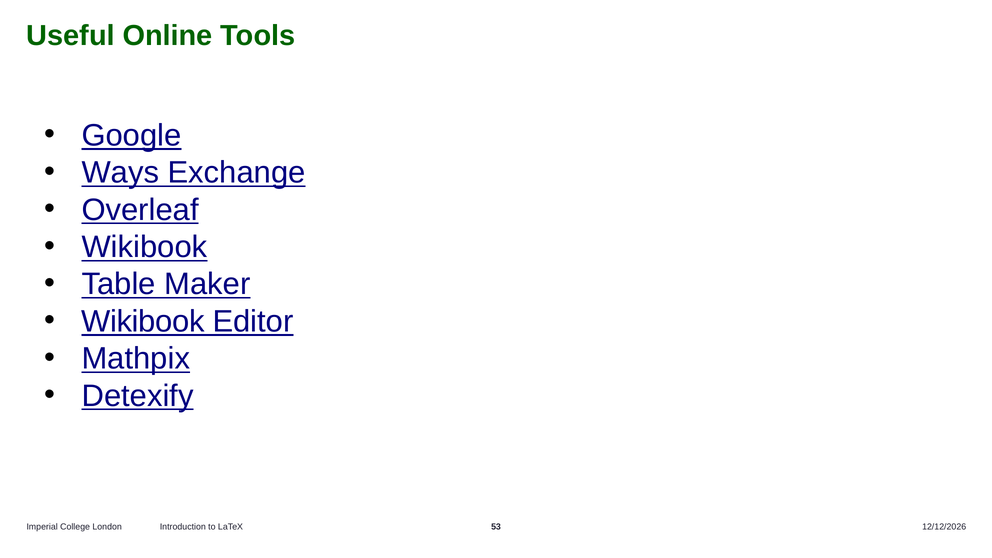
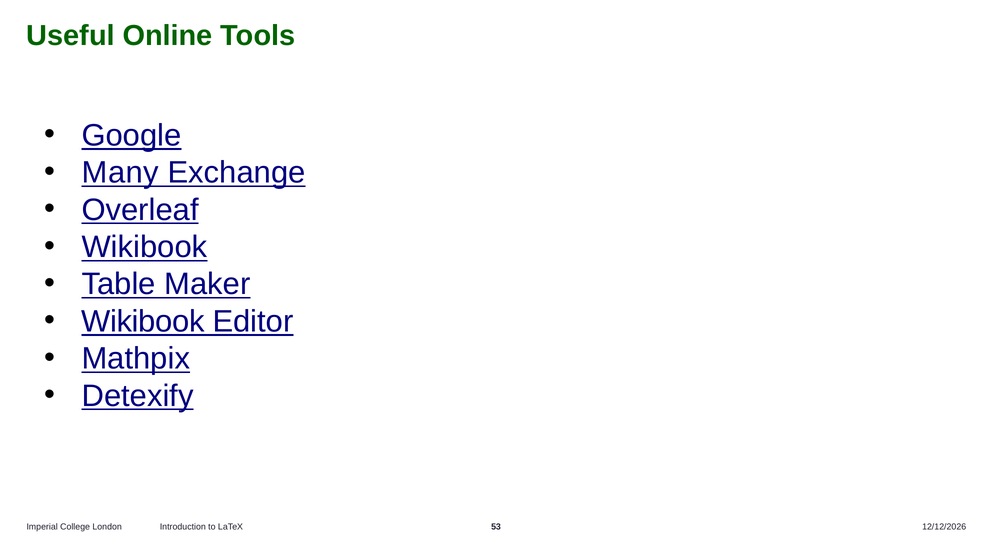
Ways: Ways -> Many
